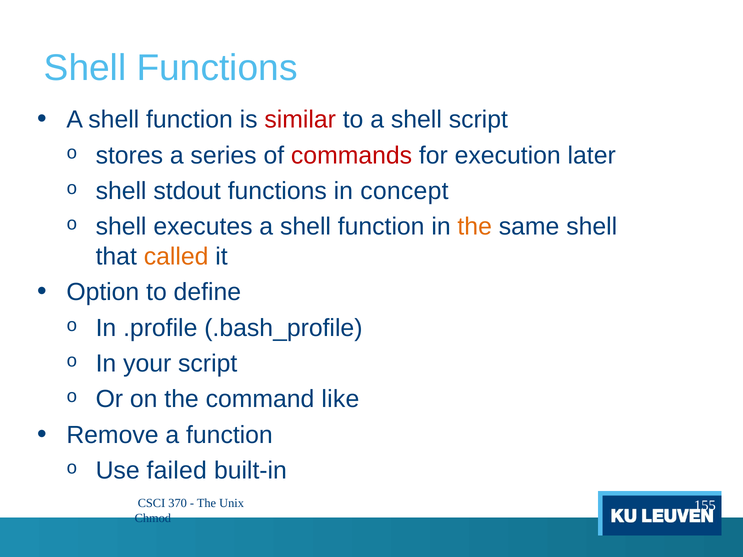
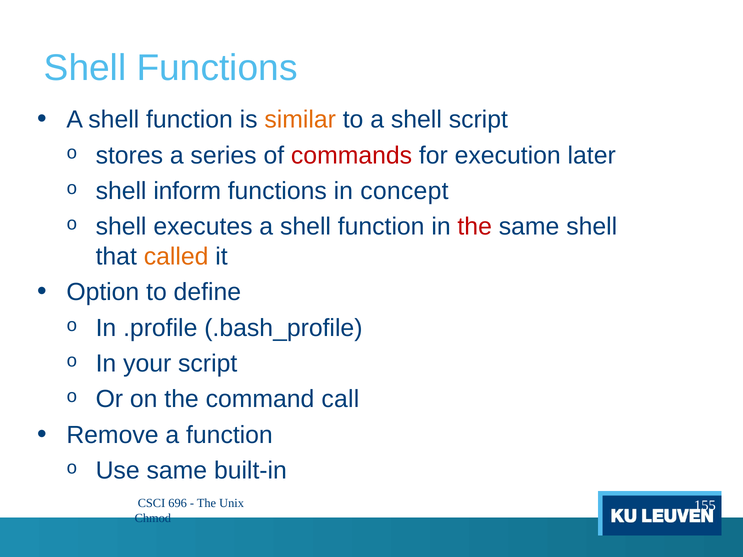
similar colour: red -> orange
stdout: stdout -> inform
the at (475, 227) colour: orange -> red
like: like -> call
Use failed: failed -> same
370: 370 -> 696
